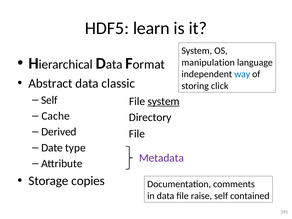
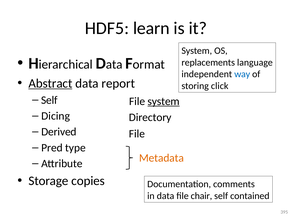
manipulation: manipulation -> replacements
Abstract underline: none -> present
classic: classic -> report
Cache: Cache -> Dicing
Date: Date -> Pred
Metadata colour: purple -> orange
raise: raise -> chair
